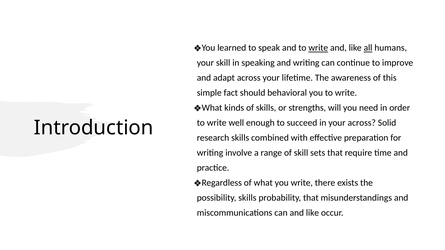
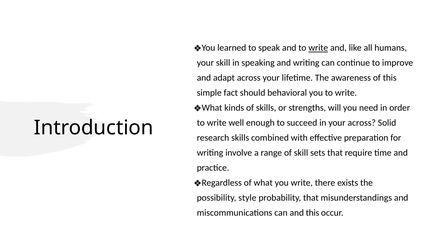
all underline: present -> none
possibility skills: skills -> style
can and like: like -> this
